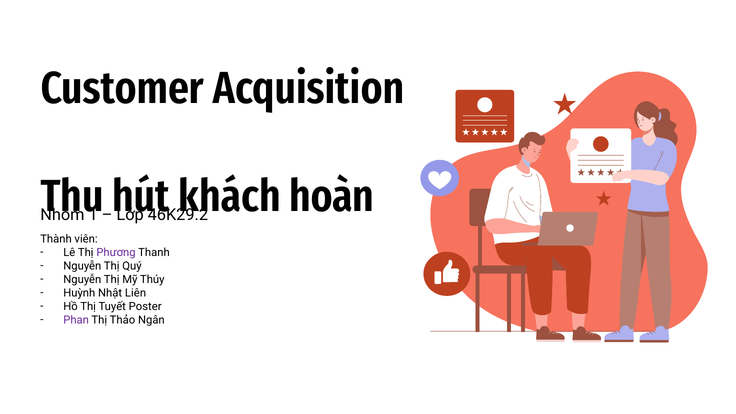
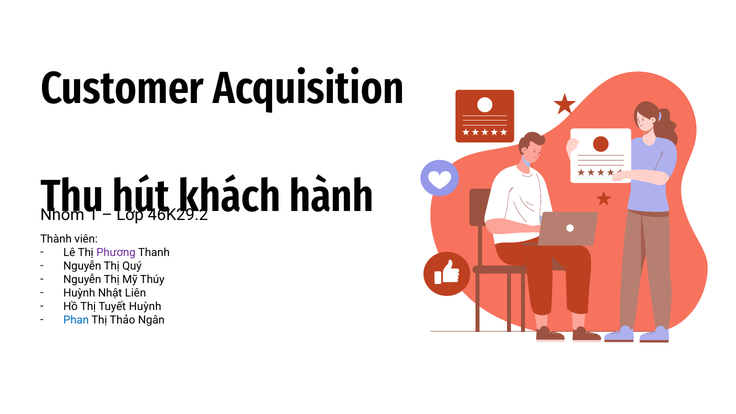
hoàn: hoàn -> hành
Tuyết Poster: Poster -> Huỳnh
Phan colour: purple -> blue
